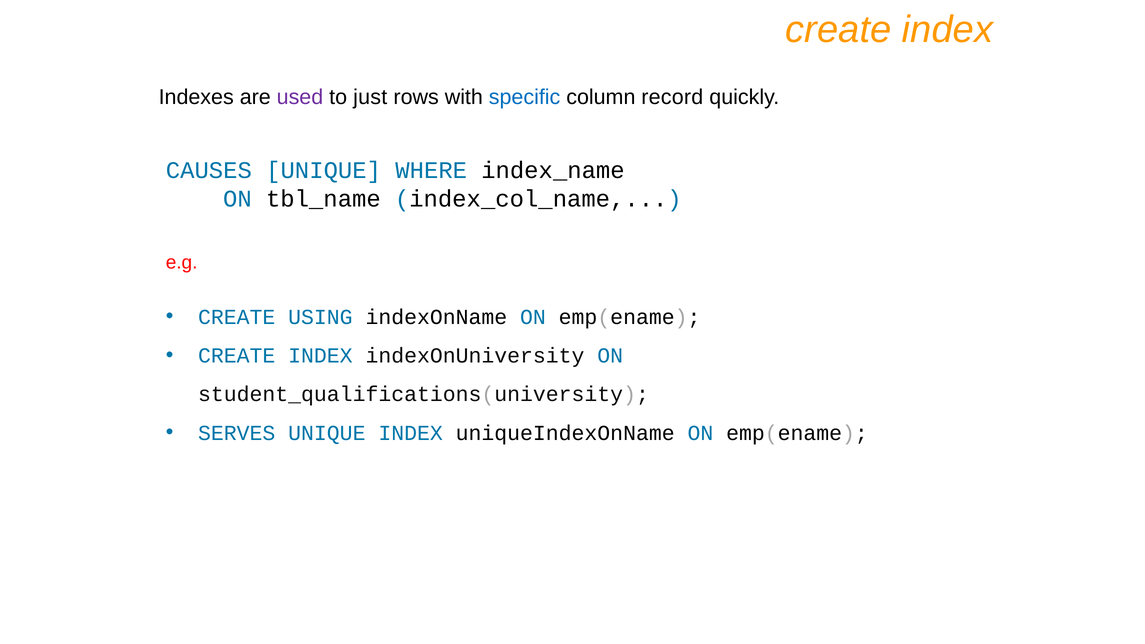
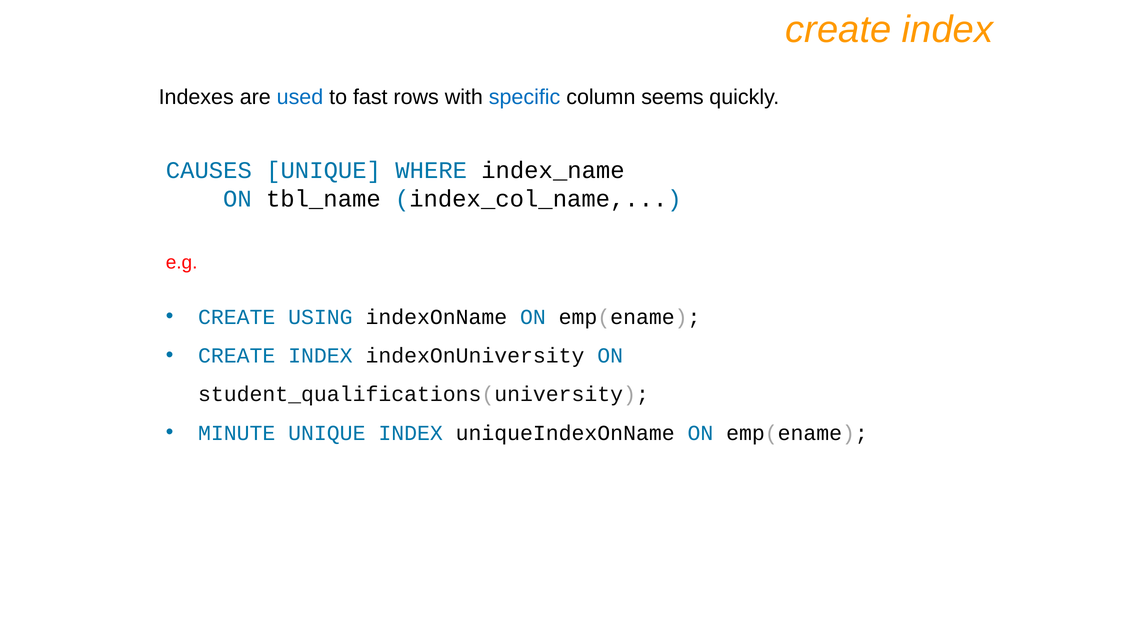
used colour: purple -> blue
just: just -> fast
record: record -> seems
SERVES: SERVES -> MINUTE
